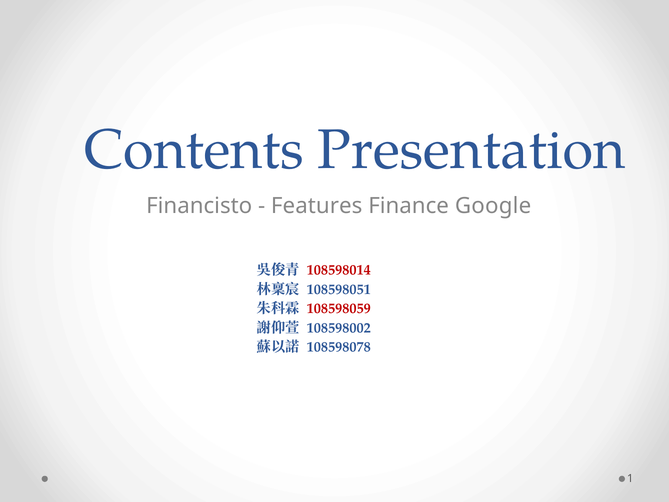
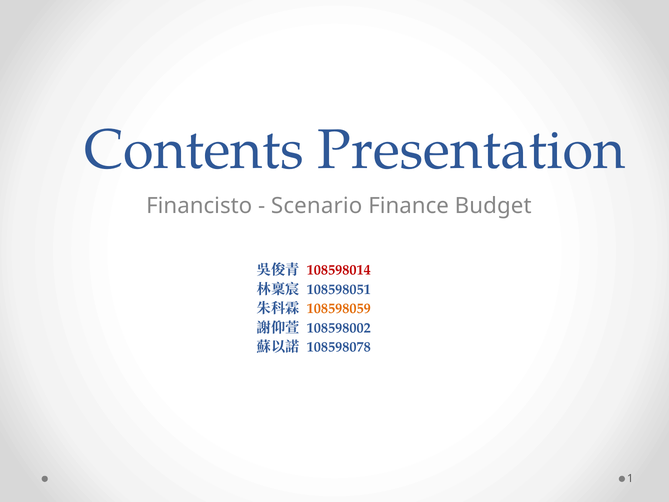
Features: Features -> Scenario
Google: Google -> Budget
108598059 colour: red -> orange
